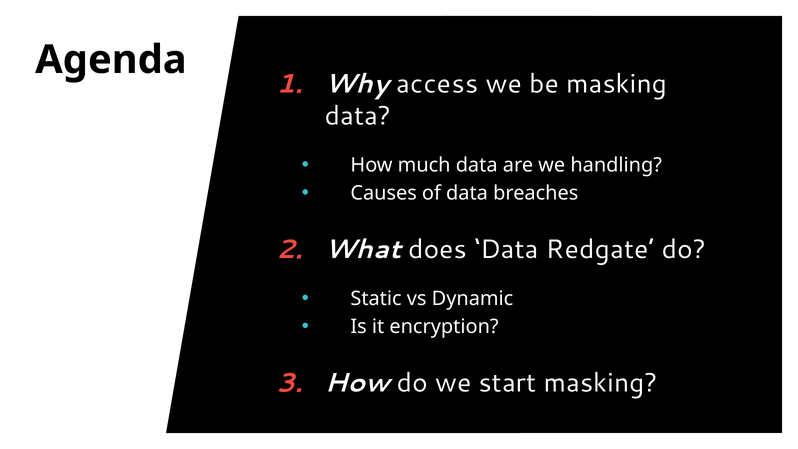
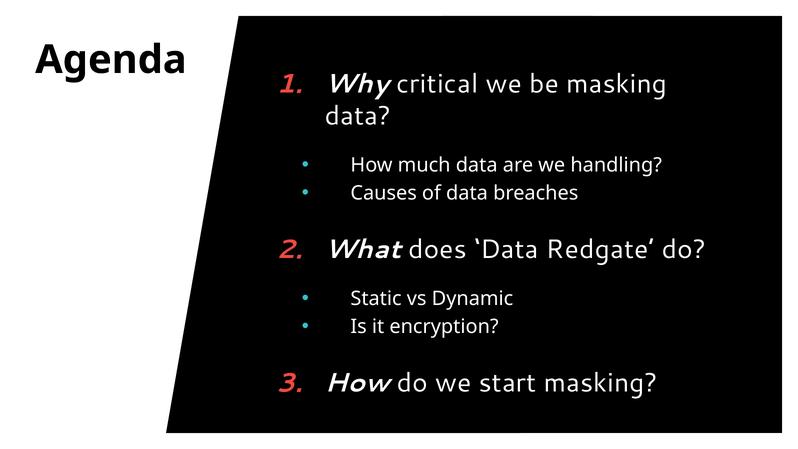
access: access -> critical
